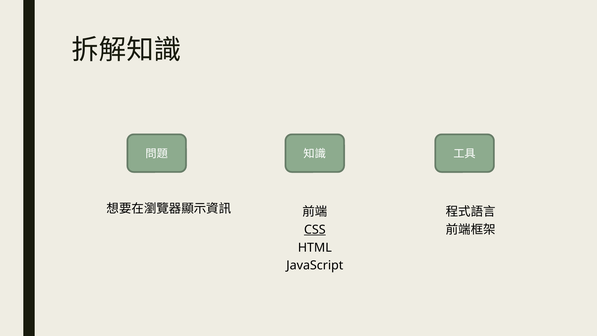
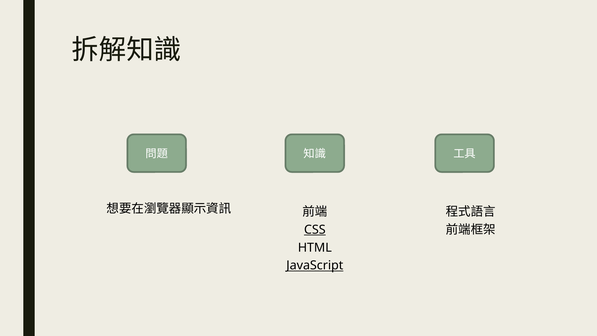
JavaScript underline: none -> present
